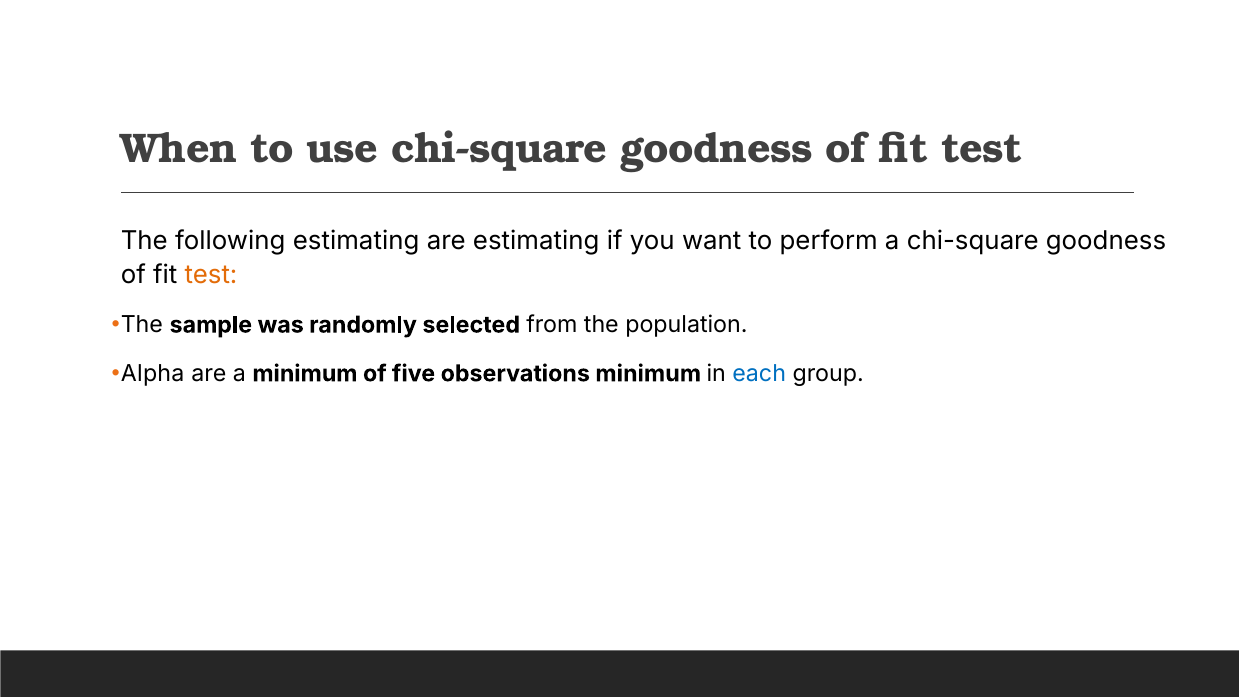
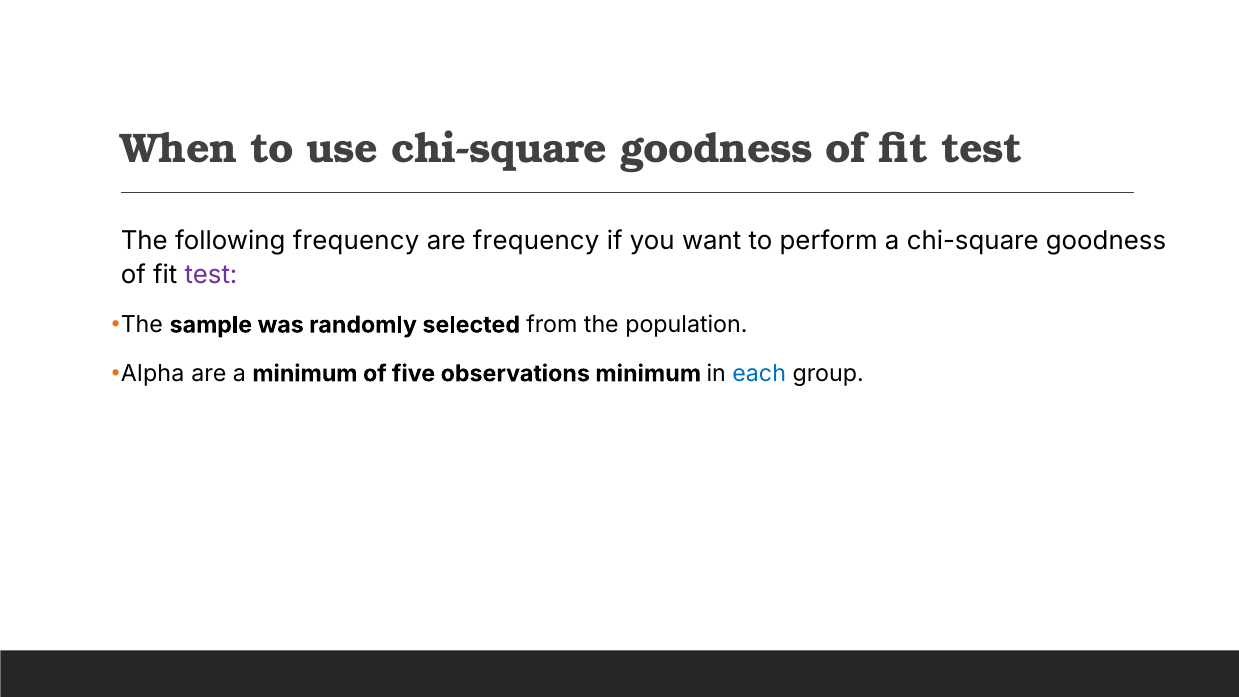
following estimating: estimating -> frequency
are estimating: estimating -> frequency
test at (211, 275) colour: orange -> purple
